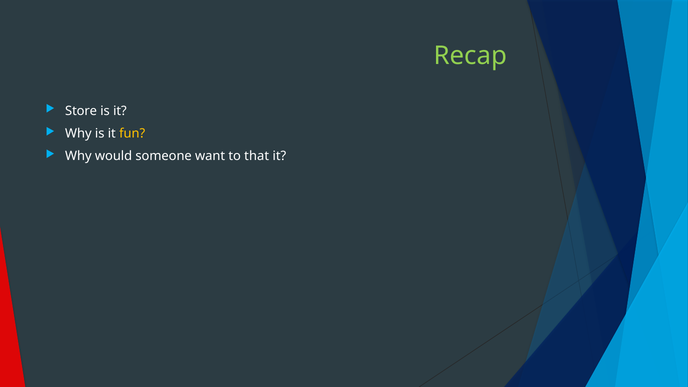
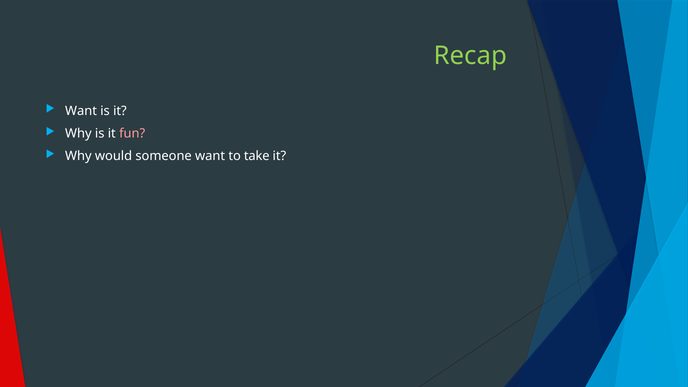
Store at (81, 111): Store -> Want
fun colour: yellow -> pink
that: that -> take
